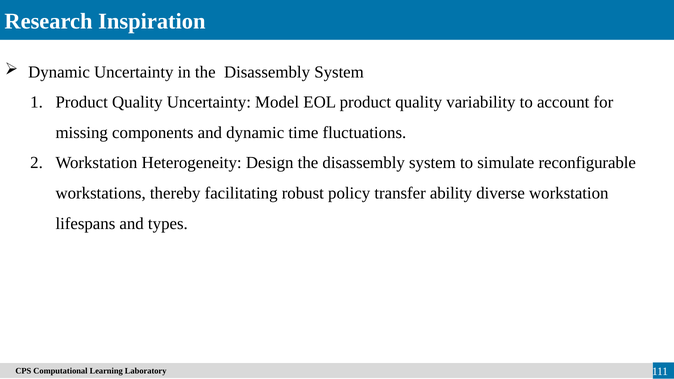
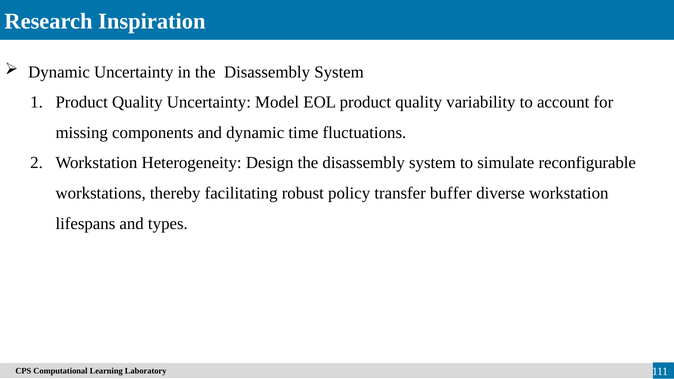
ability: ability -> buffer
